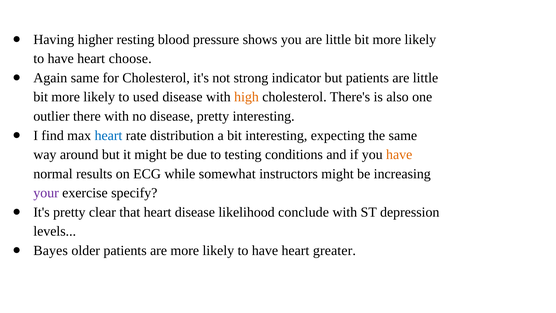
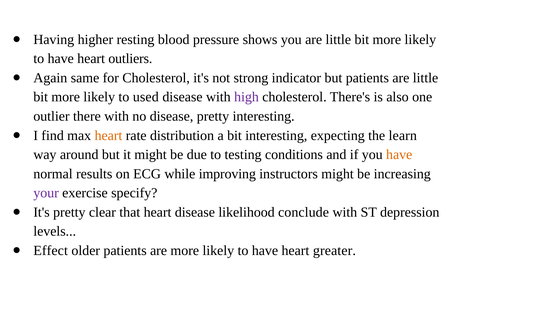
choose: choose -> outliers
high colour: orange -> purple
heart at (108, 135) colour: blue -> orange
the same: same -> learn
somewhat: somewhat -> improving
Bayes: Bayes -> Effect
